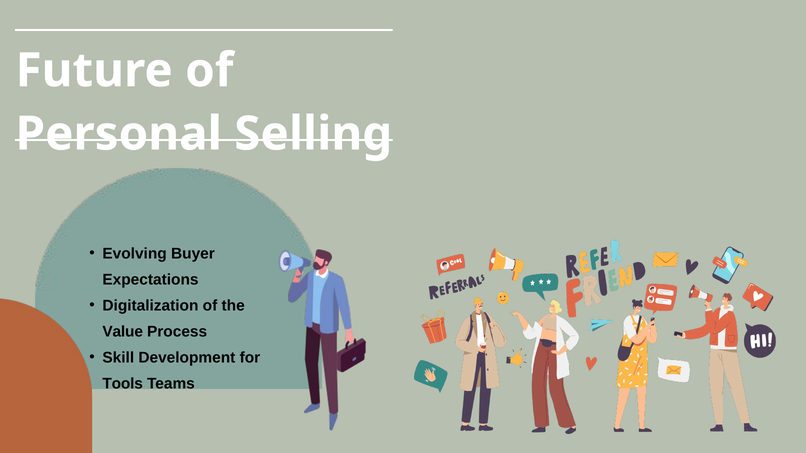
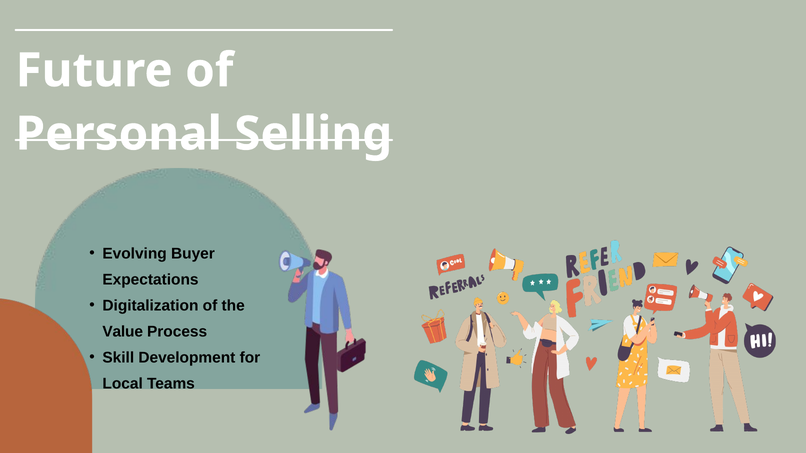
Tools: Tools -> Local
